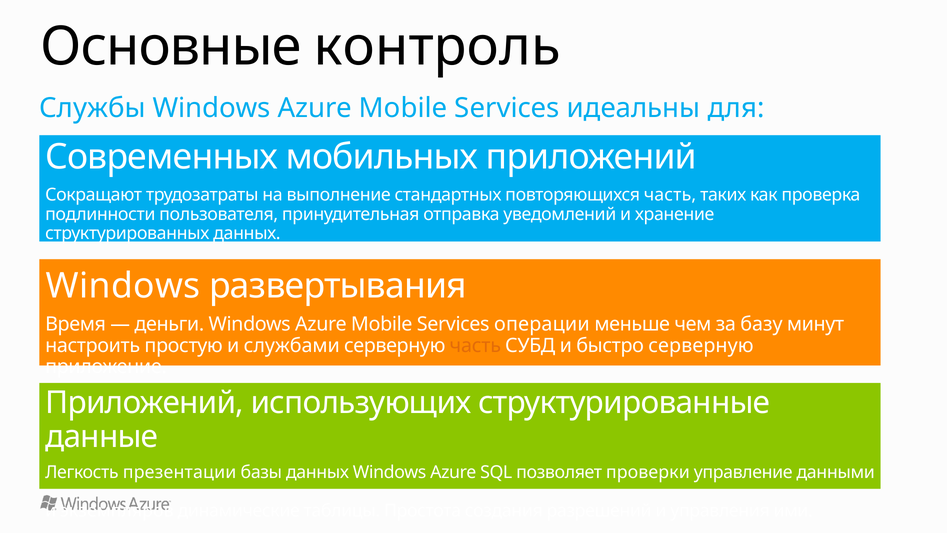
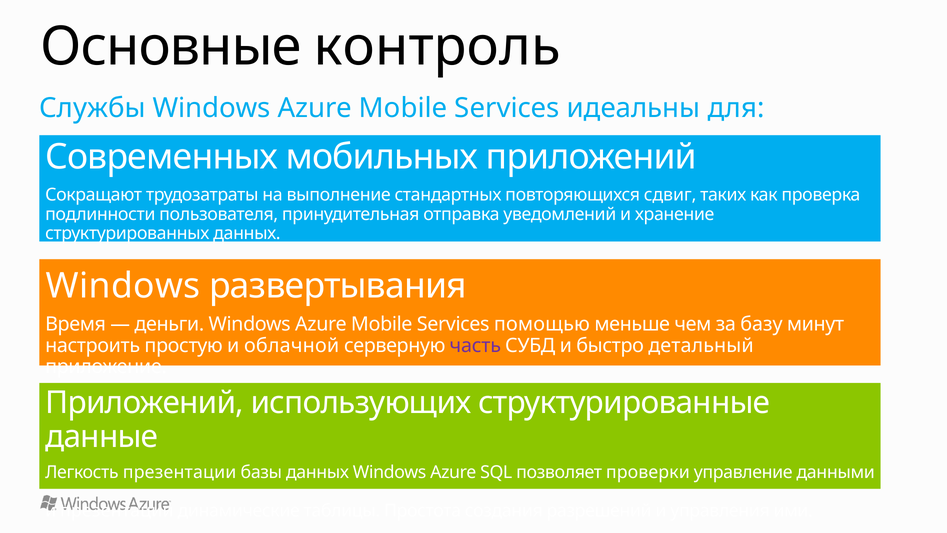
повторяющихся часть: часть -> сдвиг
операции: операции -> помощью
службами: службами -> облачной
часть at (475, 345) colour: orange -> purple
быстро серверную: серверную -> детальный
и экземпляров: экземпляров -> презентации
